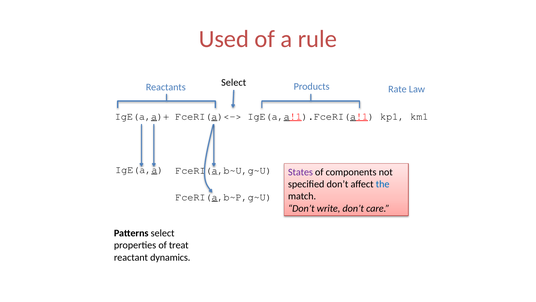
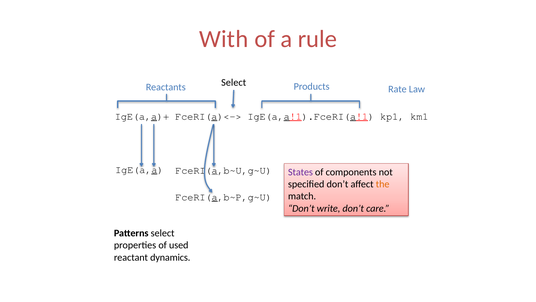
Used: Used -> With
the colour: blue -> orange
treat: treat -> used
